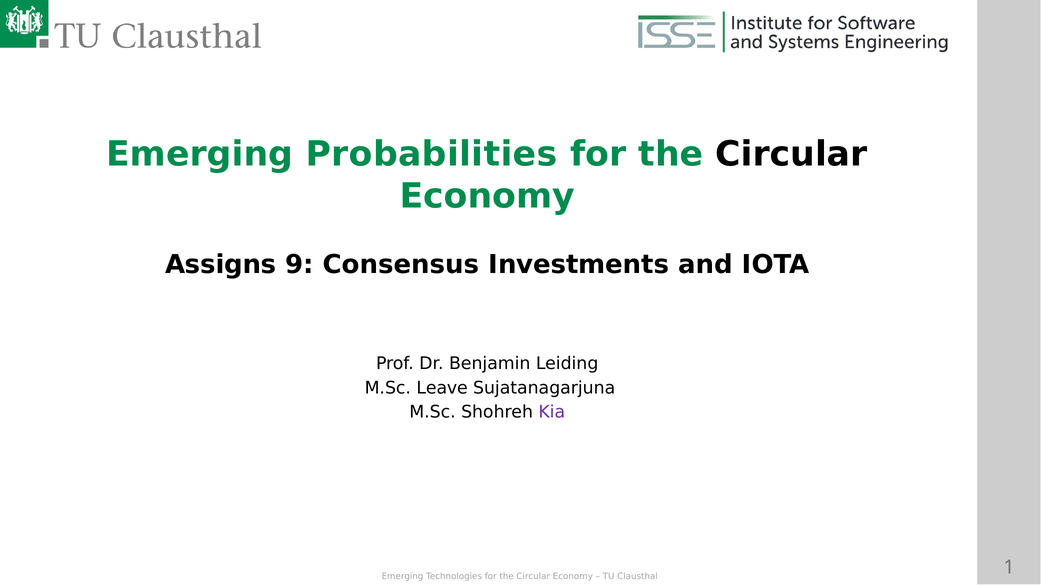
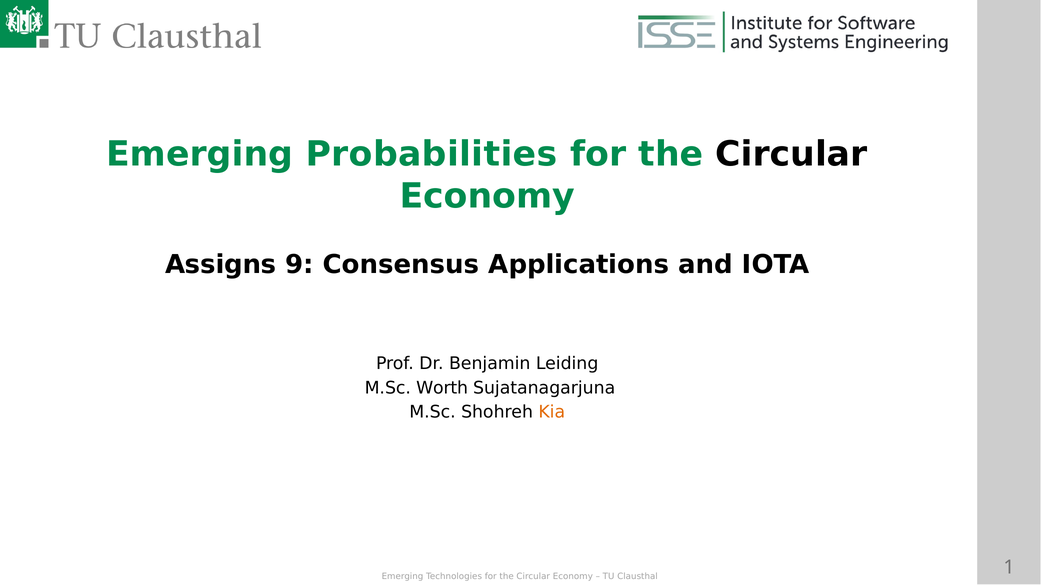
Investments: Investments -> Applications
Leave: Leave -> Worth
Kia colour: purple -> orange
